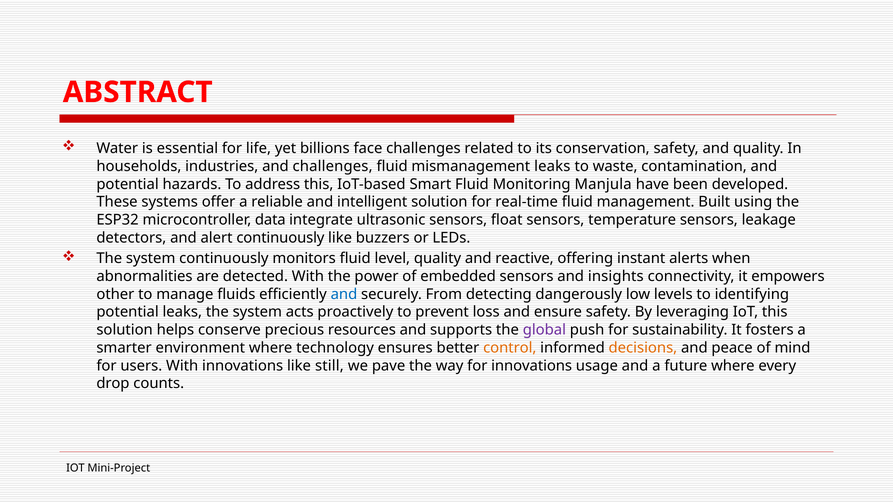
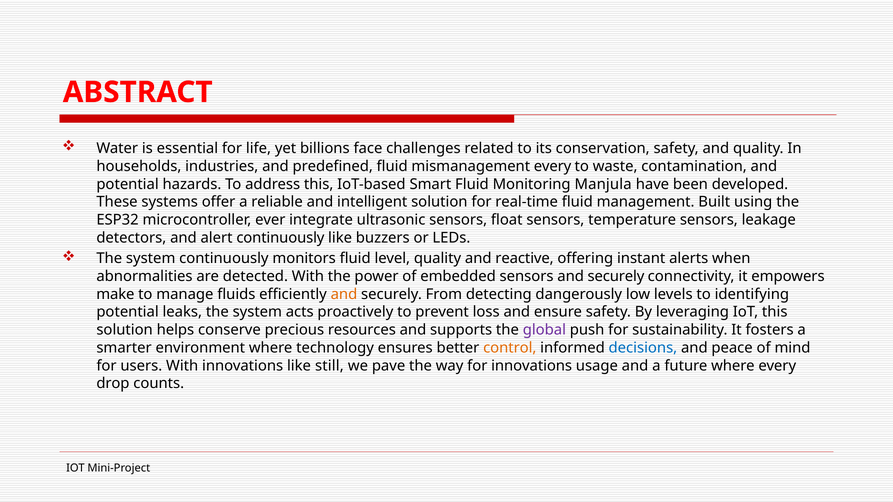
and challenges: challenges -> predefined
mismanagement leaks: leaks -> every
data: data -> ever
sensors and insights: insights -> securely
other: other -> make
and at (344, 294) colour: blue -> orange
decisions colour: orange -> blue
